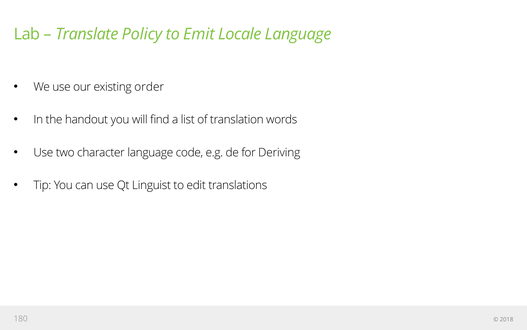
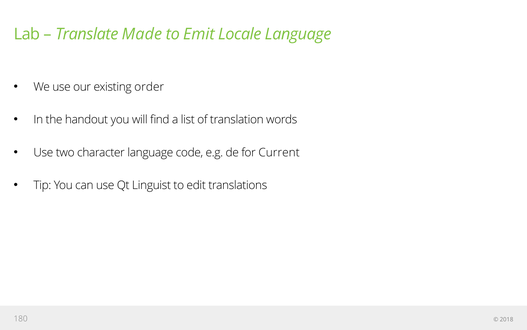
Policy: Policy -> Made
Deriving: Deriving -> Current
